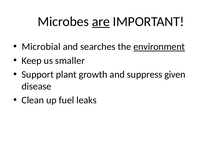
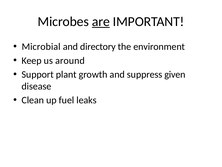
searches: searches -> directory
environment underline: present -> none
smaller: smaller -> around
